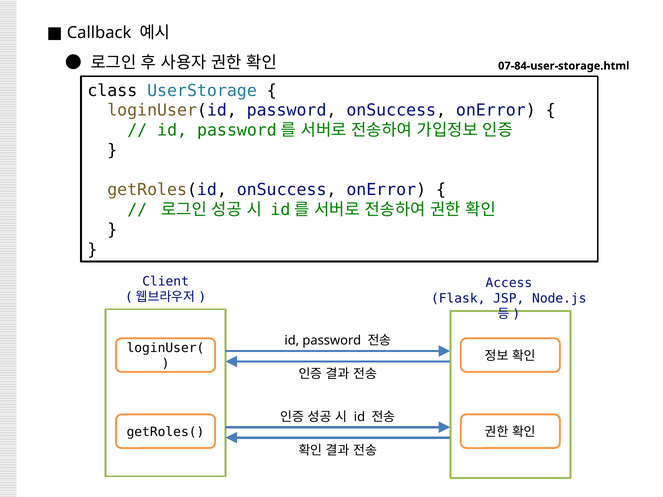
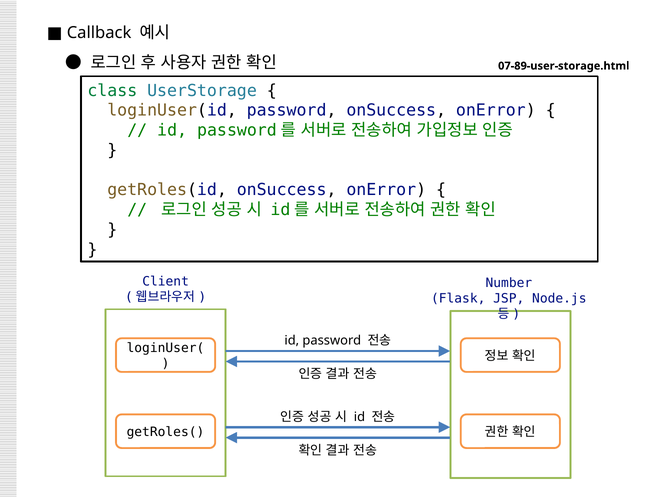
07-84-user-storage.html: 07-84-user-storage.html -> 07-89-user-storage.html
class colour: black -> green
Access: Access -> Number
